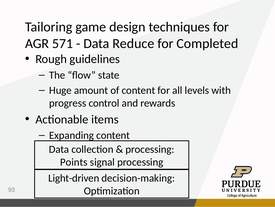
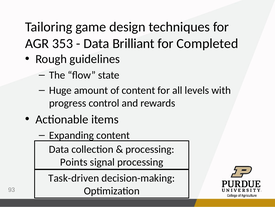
571: 571 -> 353
Reduce: Reduce -> Brilliant
Light-driven: Light-driven -> Task-driven
